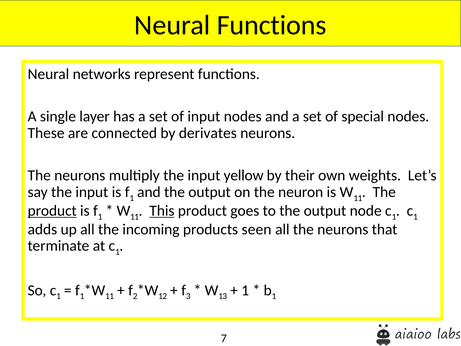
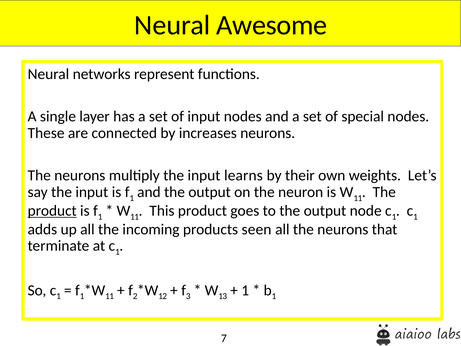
Neural Functions: Functions -> Awesome
derivates: derivates -> increases
yellow: yellow -> learns
This underline: present -> none
